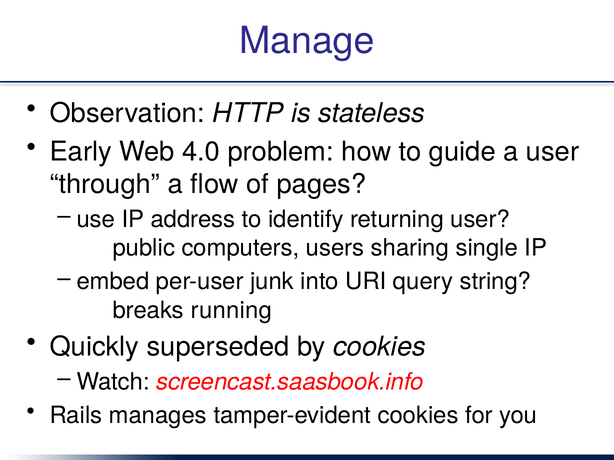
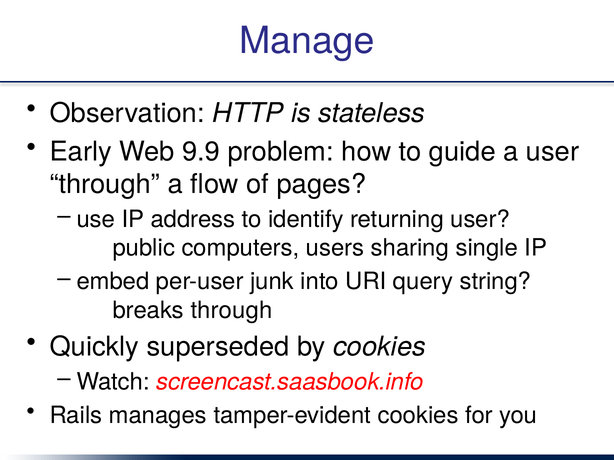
4.0: 4.0 -> 9.9
breaks running: running -> through
